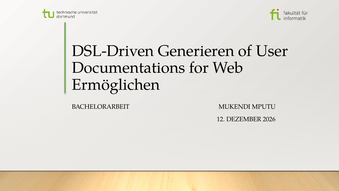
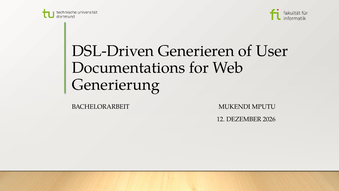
Ermöglichen: Ermöglichen -> Generierung
